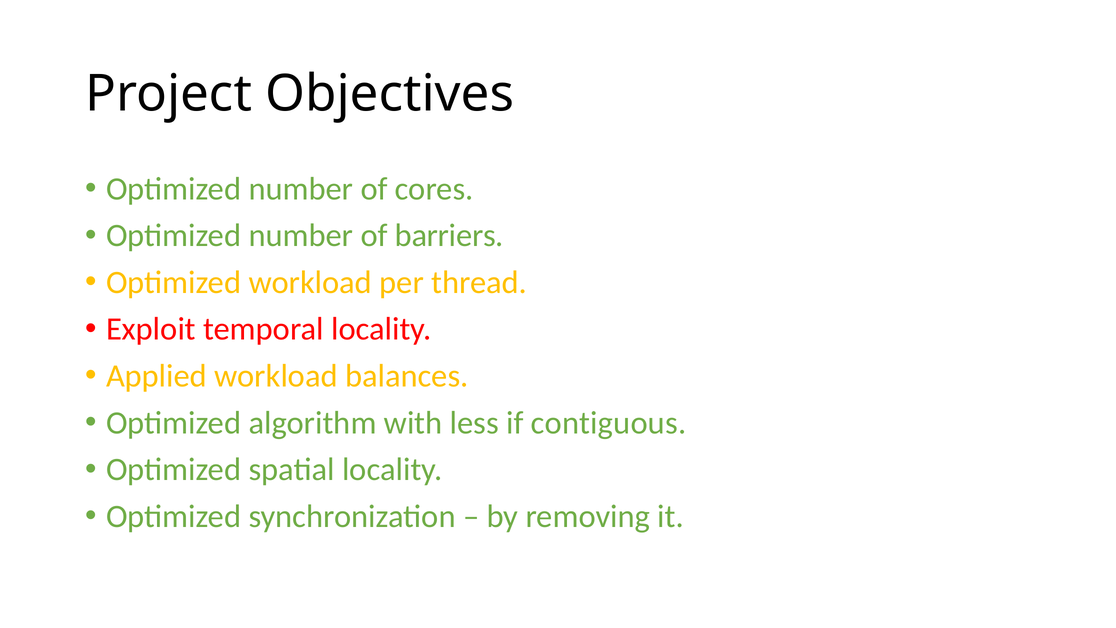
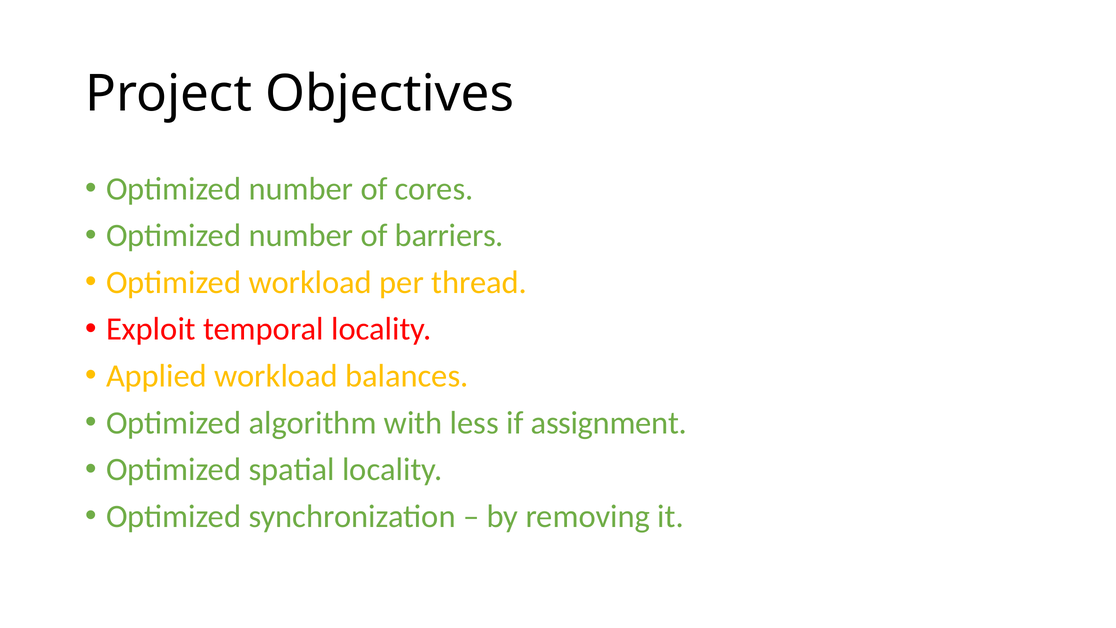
contiguous: contiguous -> assignment
